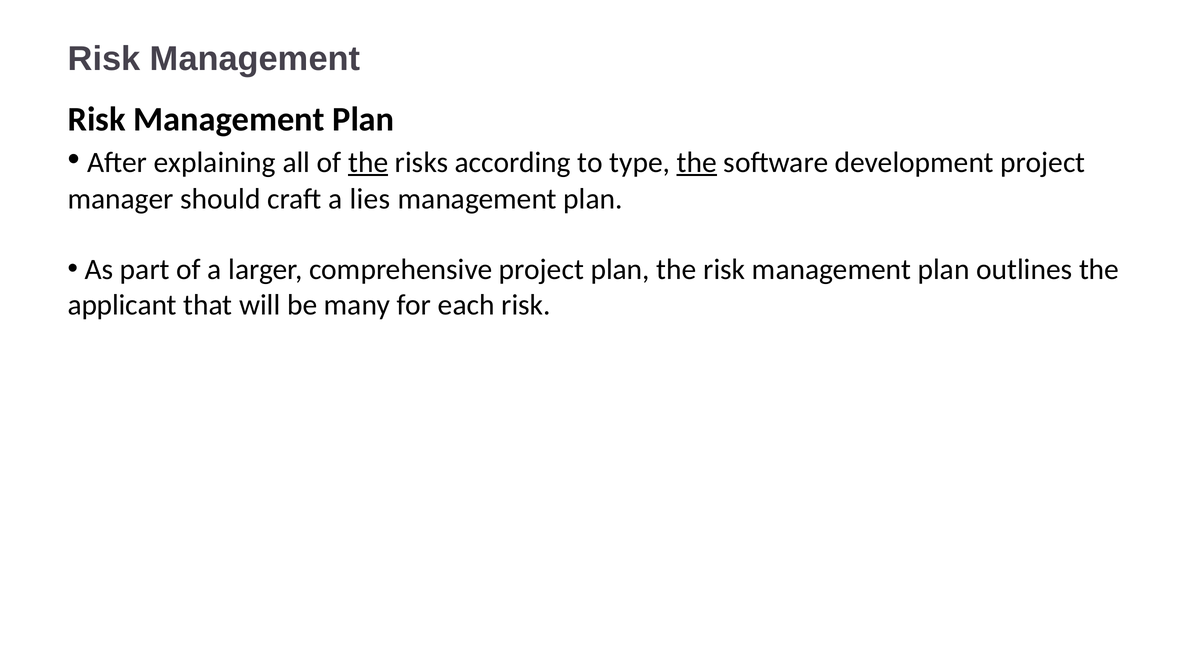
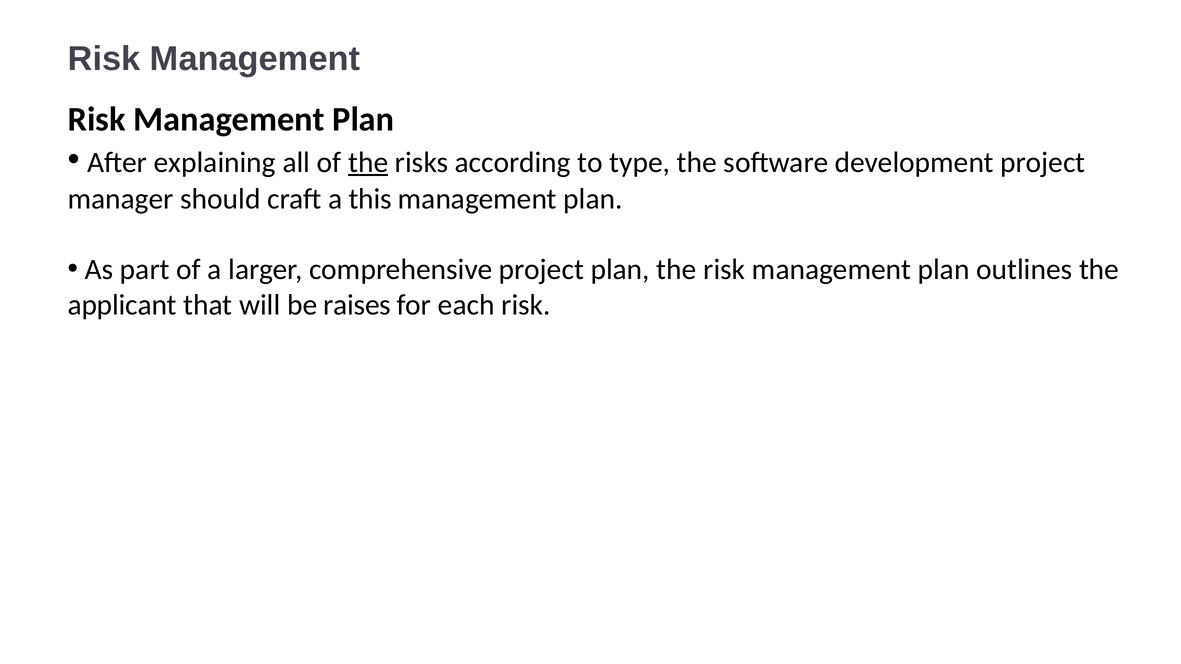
the at (697, 162) underline: present -> none
lies: lies -> this
many: many -> raises
